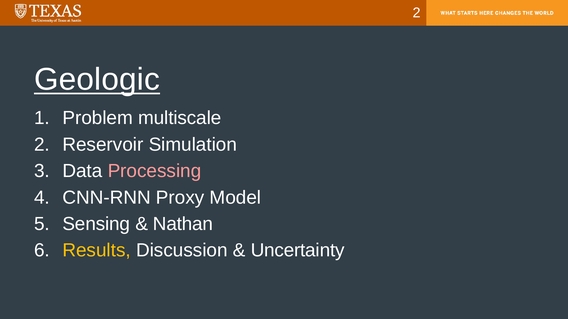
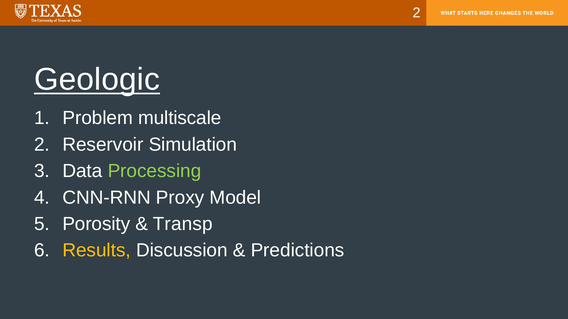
Processing colour: pink -> light green
Sensing: Sensing -> Porosity
Nathan: Nathan -> Transp
Uncertainty: Uncertainty -> Predictions
